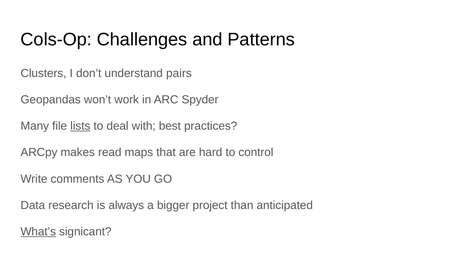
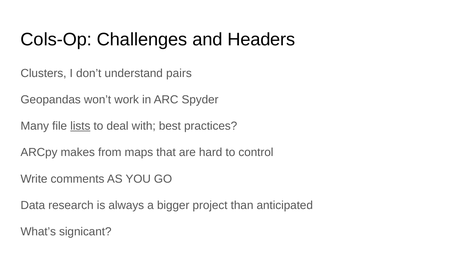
Patterns: Patterns -> Headers
read: read -> from
What’s underline: present -> none
